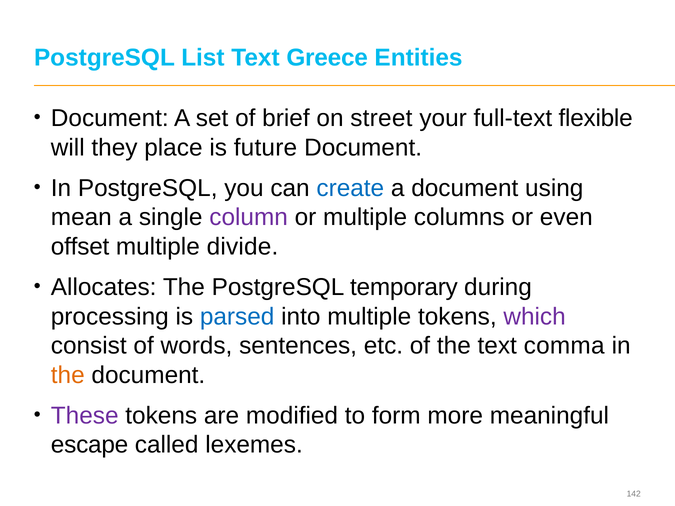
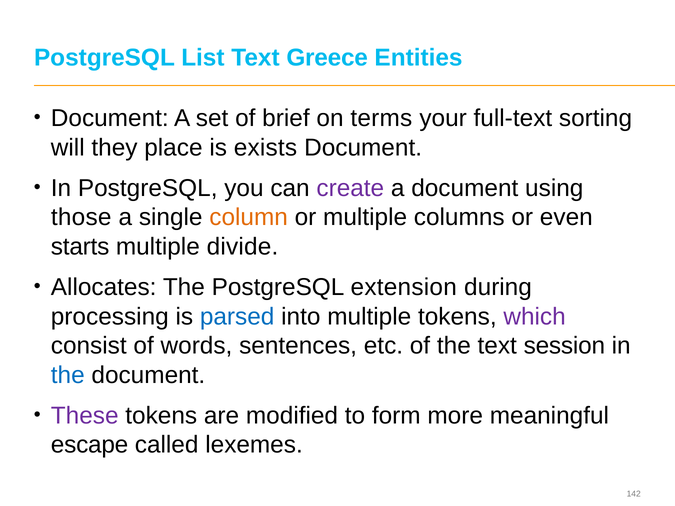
street: street -> terms
flexible: flexible -> sorting
future: future -> exists
create colour: blue -> purple
mean: mean -> those
column colour: purple -> orange
offset: offset -> starts
temporary: temporary -> extension
comma: comma -> session
the at (68, 375) colour: orange -> blue
